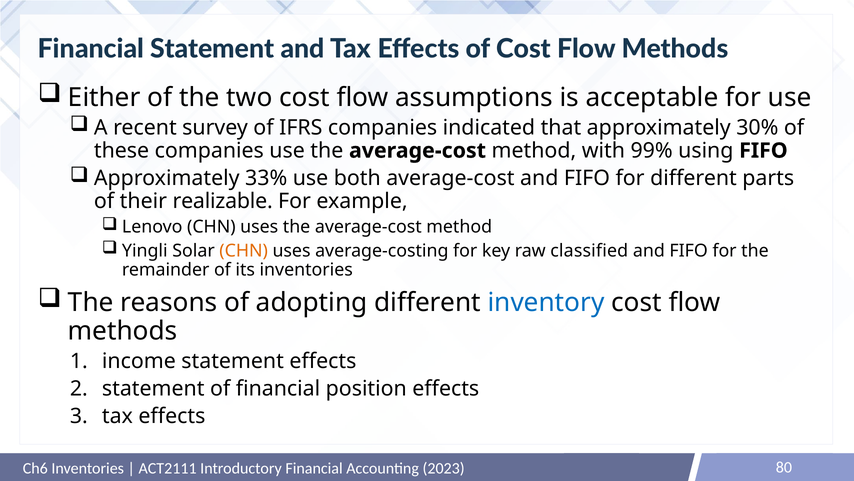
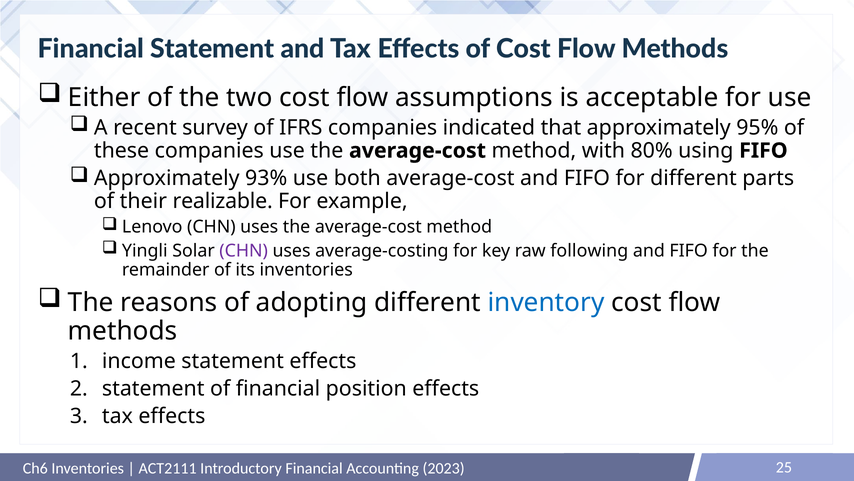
30%: 30% -> 95%
99%: 99% -> 80%
33%: 33% -> 93%
CHN at (244, 250) colour: orange -> purple
classified: classified -> following
80: 80 -> 25
